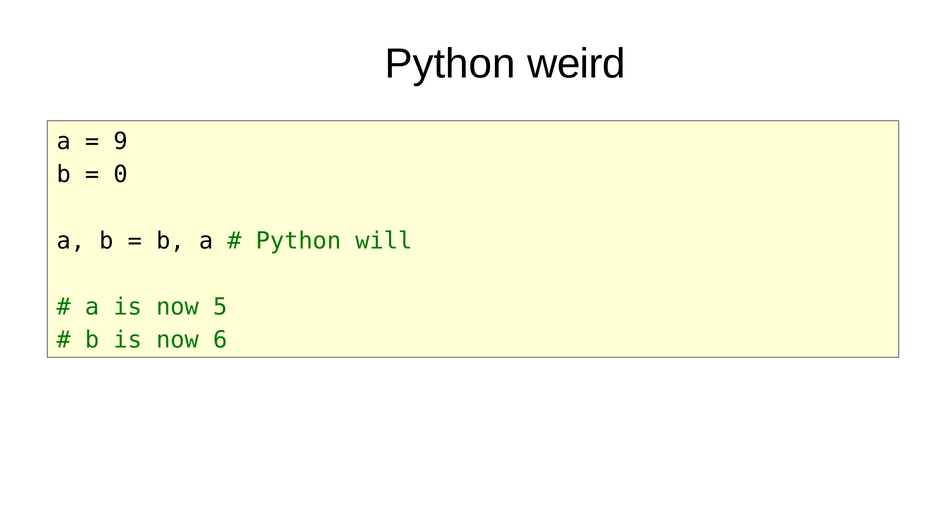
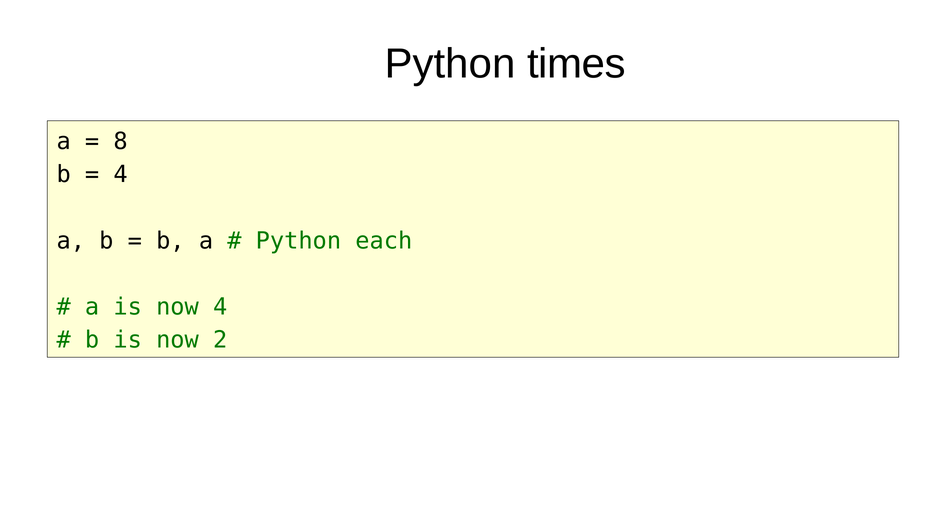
weird: weird -> times
9: 9 -> 8
0 at (121, 175): 0 -> 4
will: will -> each
now 5: 5 -> 4
6: 6 -> 2
